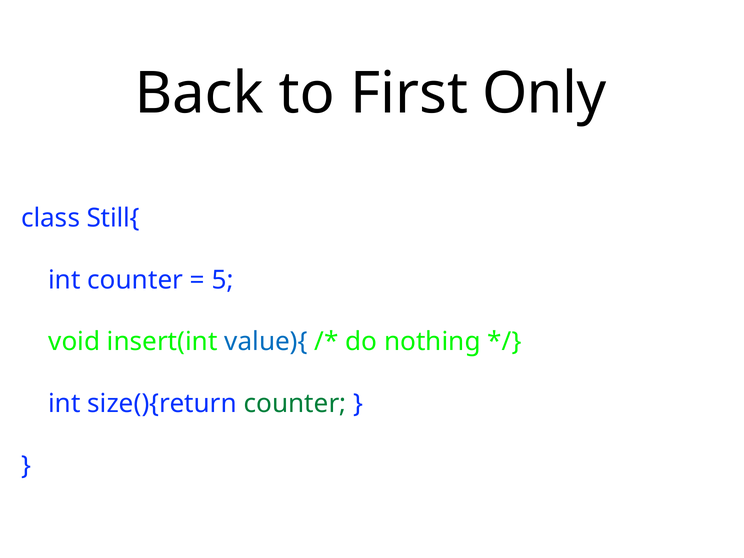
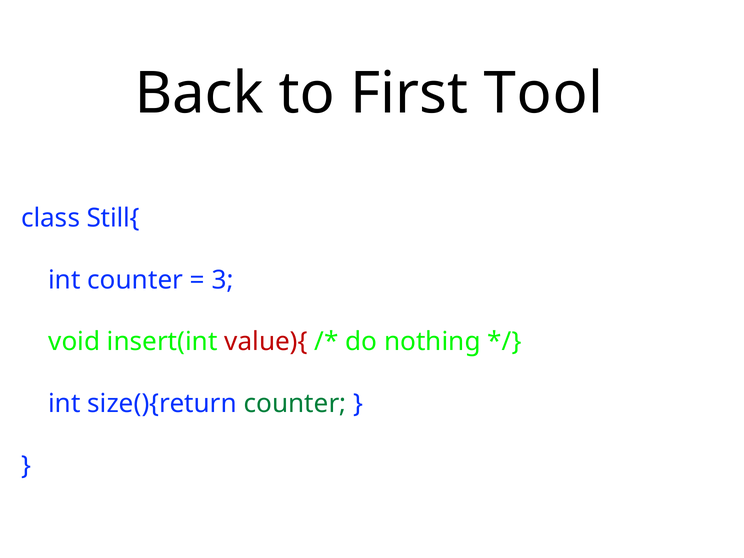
Only: Only -> Tool
5: 5 -> 3
value){ colour: blue -> red
